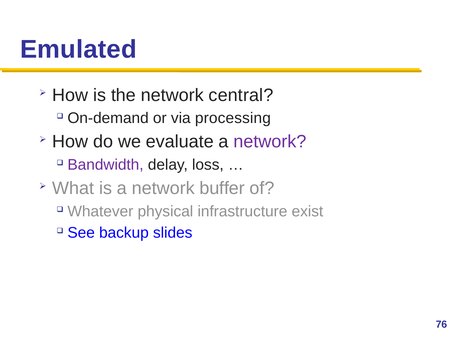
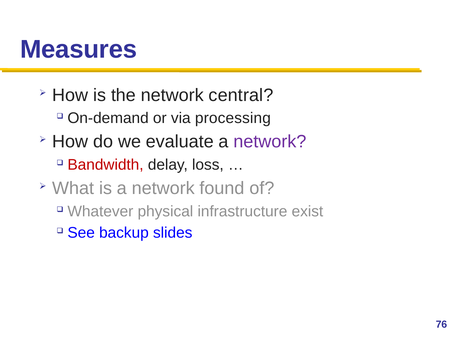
Emulated: Emulated -> Measures
Bandwidth colour: purple -> red
buffer: buffer -> found
